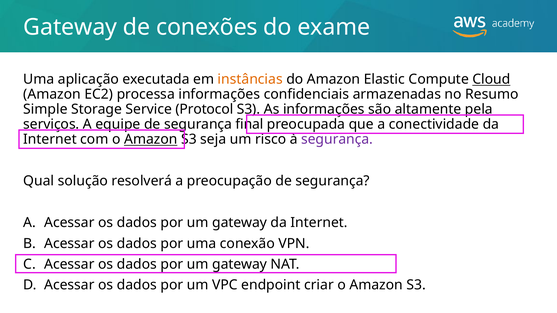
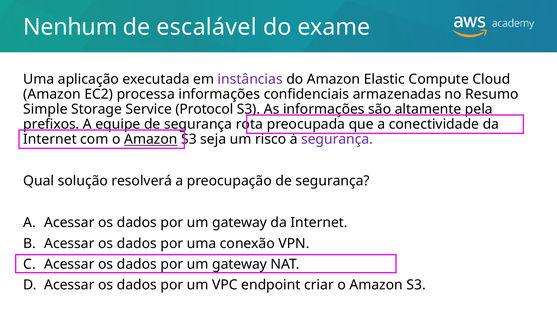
Gateway at (70, 27): Gateway -> Nenhum
conexões: conexões -> escalável
instâncias colour: orange -> purple
Cloud underline: present -> none
serviços: serviços -> prefixos
final: final -> rota
